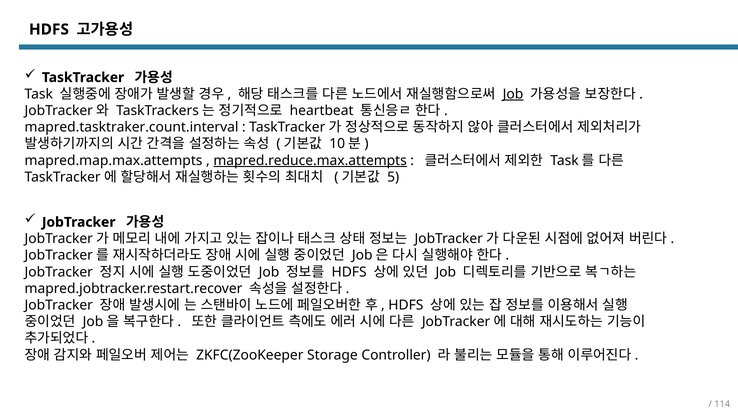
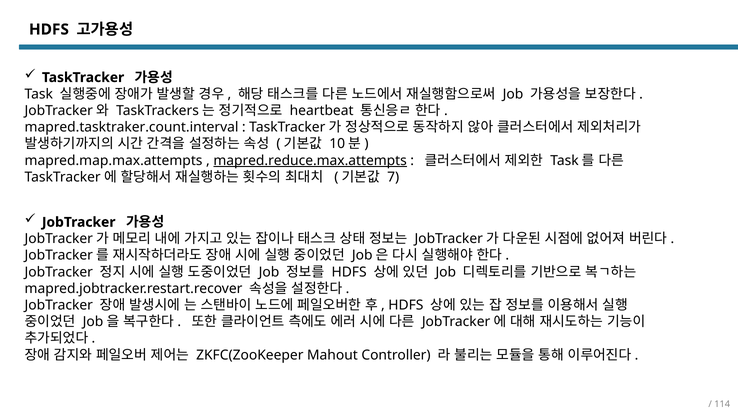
Job at (513, 94) underline: present -> none
5: 5 -> 7
Storage: Storage -> Mahout
